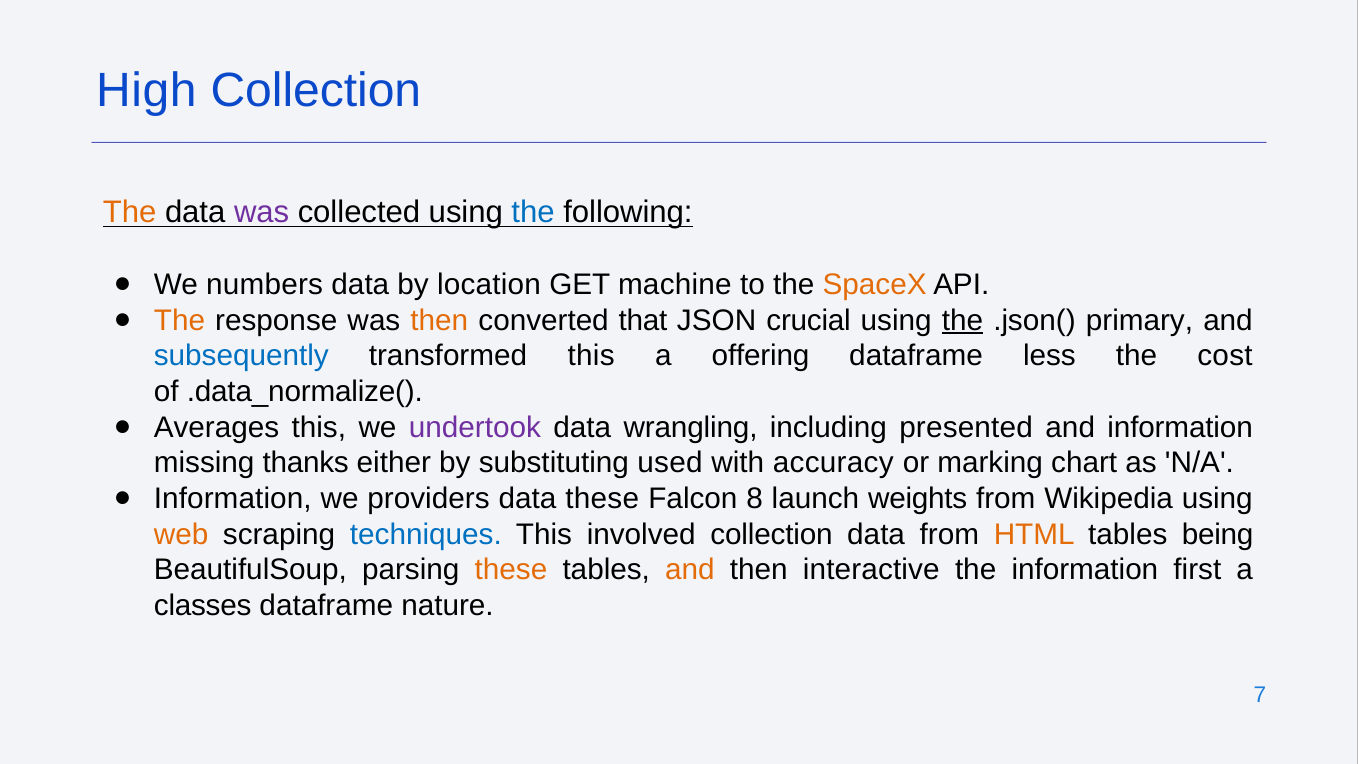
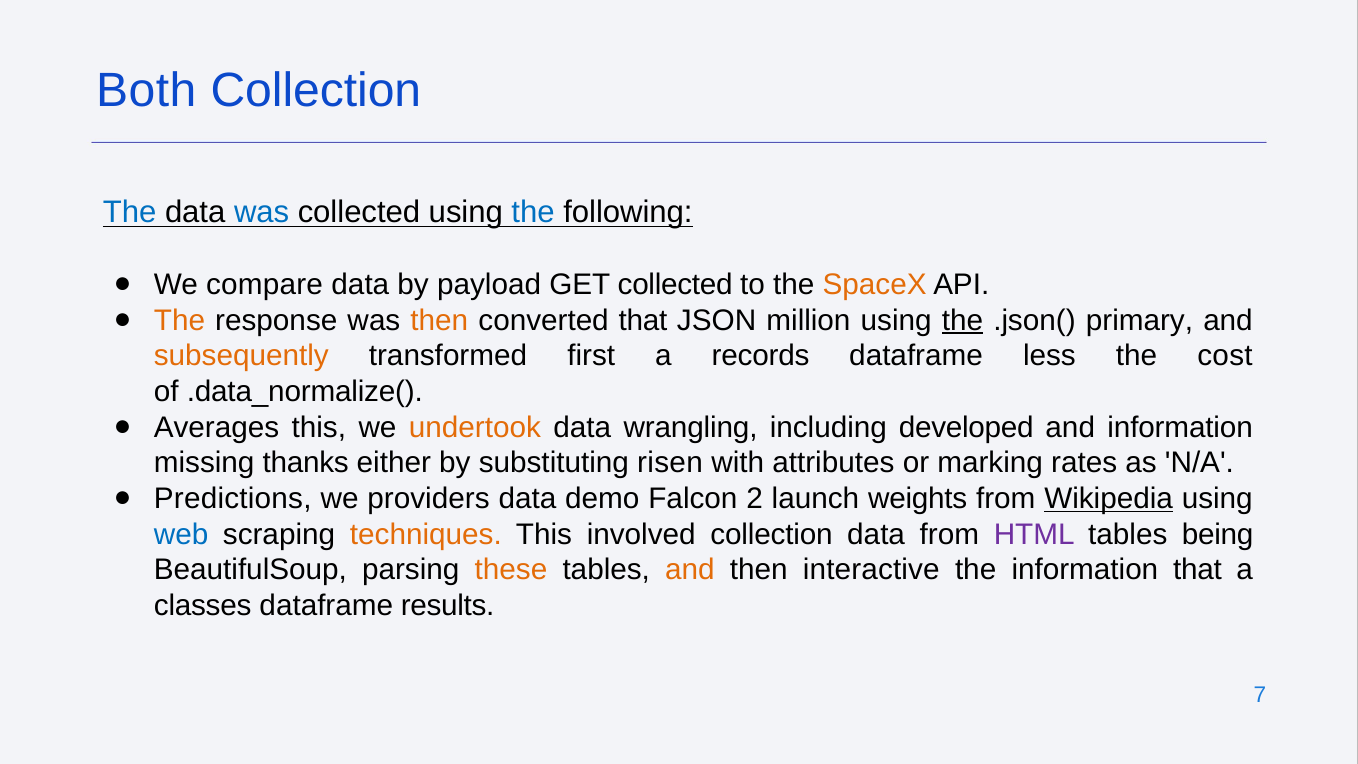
High: High -> Both
The at (130, 213) colour: orange -> blue
was at (262, 213) colour: purple -> blue
numbers: numbers -> compare
location: location -> payload
GET machine: machine -> collected
crucial: crucial -> million
subsequently colour: blue -> orange
transformed this: this -> first
offering: offering -> records
undertook colour: purple -> orange
presented: presented -> developed
used: used -> risen
accuracy: accuracy -> attributes
chart: chart -> rates
Information at (233, 499): Information -> Predictions
data these: these -> demo
8: 8 -> 2
Wikipedia underline: none -> present
web colour: orange -> blue
techniques colour: blue -> orange
HTML colour: orange -> purple
information first: first -> that
nature: nature -> results
